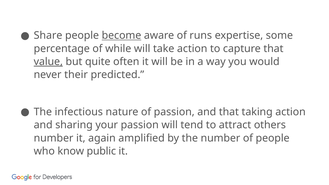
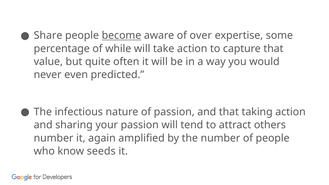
runs: runs -> over
value underline: present -> none
their: their -> even
public: public -> seeds
